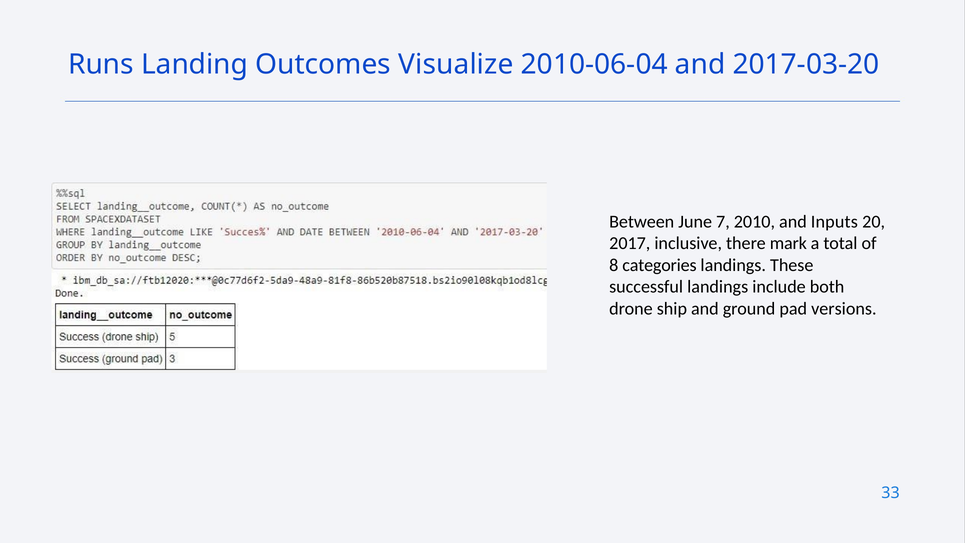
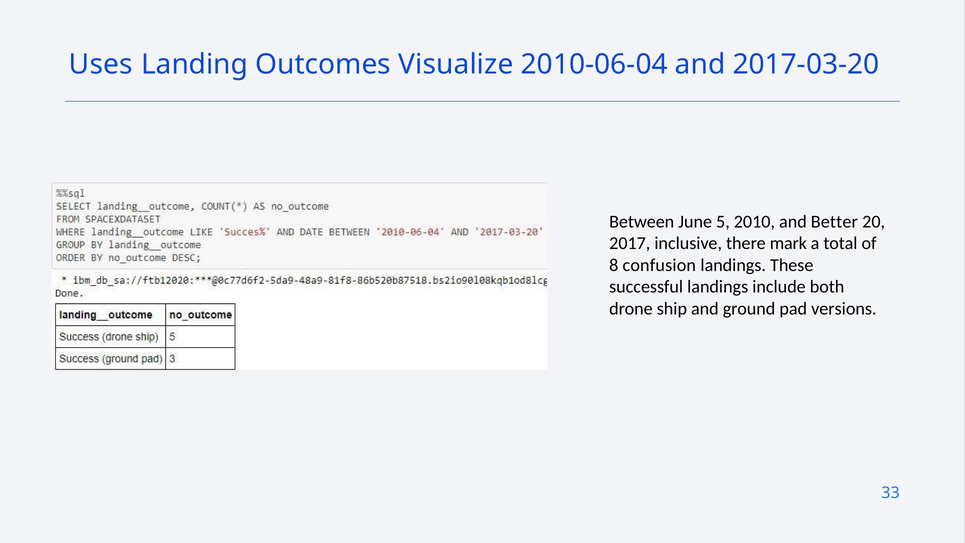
Runs: Runs -> Uses
7: 7 -> 5
Inputs: Inputs -> Better
categories: categories -> confusion
